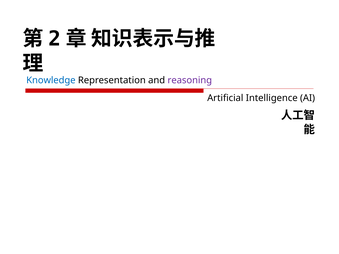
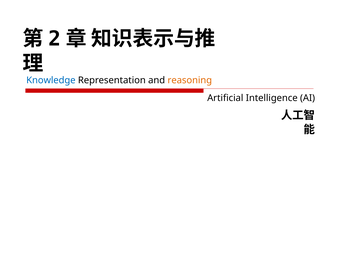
reasoning colour: purple -> orange
